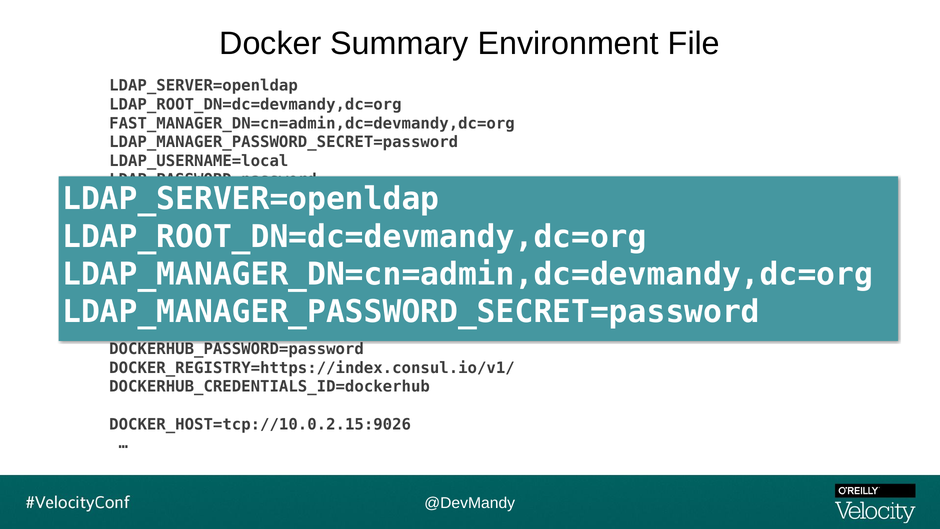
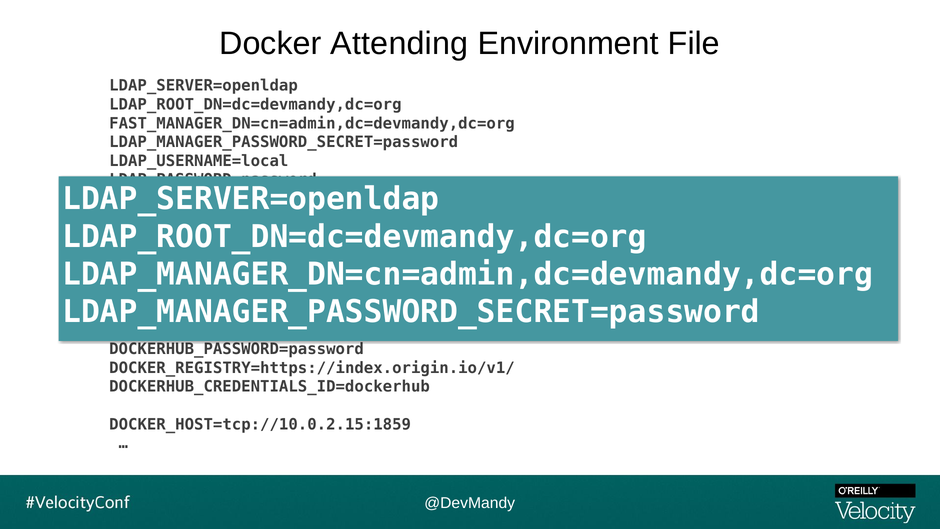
Summary: Summary -> Attending
DOCKER_REGISTRY=https://index.consul.io/v1/: DOCKER_REGISTRY=https://index.consul.io/v1/ -> DOCKER_REGISTRY=https://index.origin.io/v1/
DOCKER_HOST=tcp://10.0.2.15:9026: DOCKER_HOST=tcp://10.0.2.15:9026 -> DOCKER_HOST=tcp://10.0.2.15:1859
